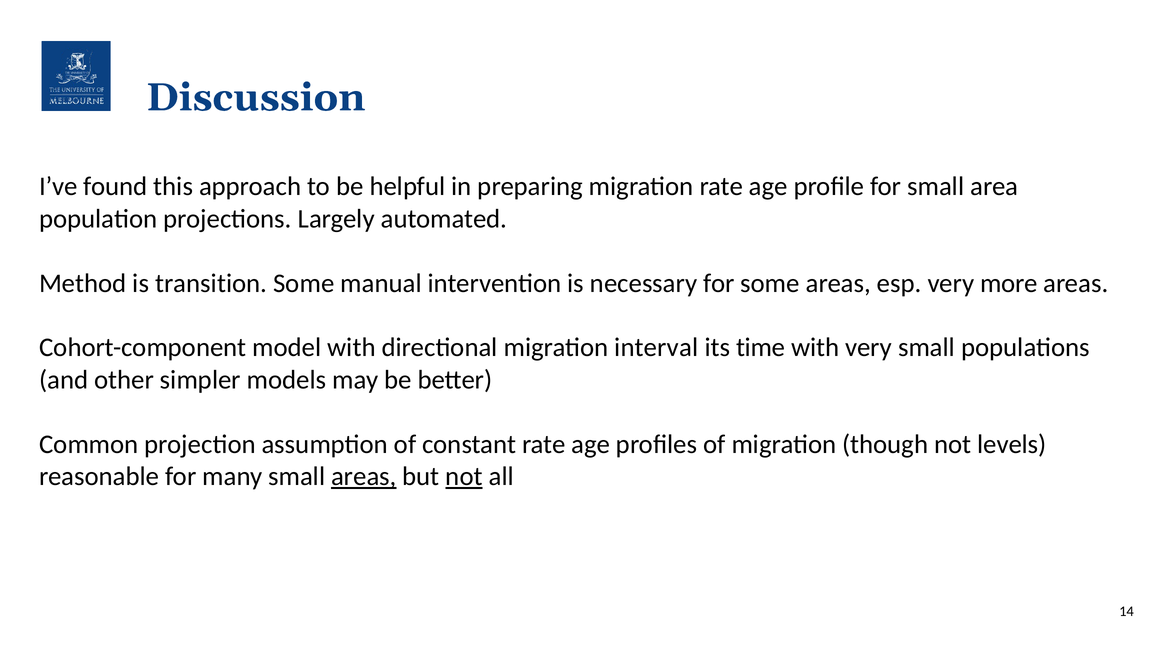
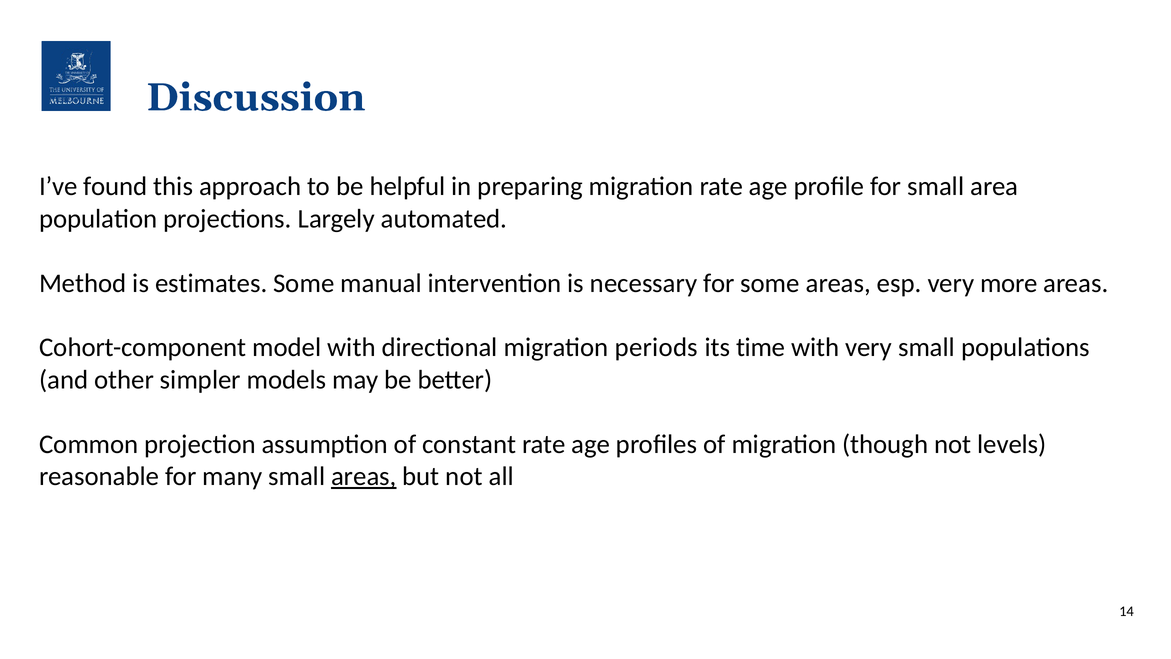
transition: transition -> estimates
interval: interval -> periods
not at (464, 476) underline: present -> none
